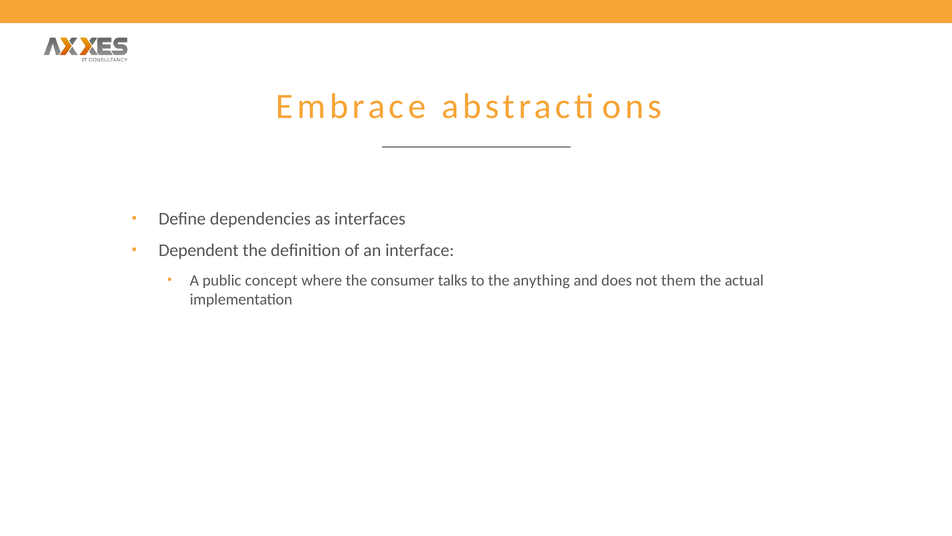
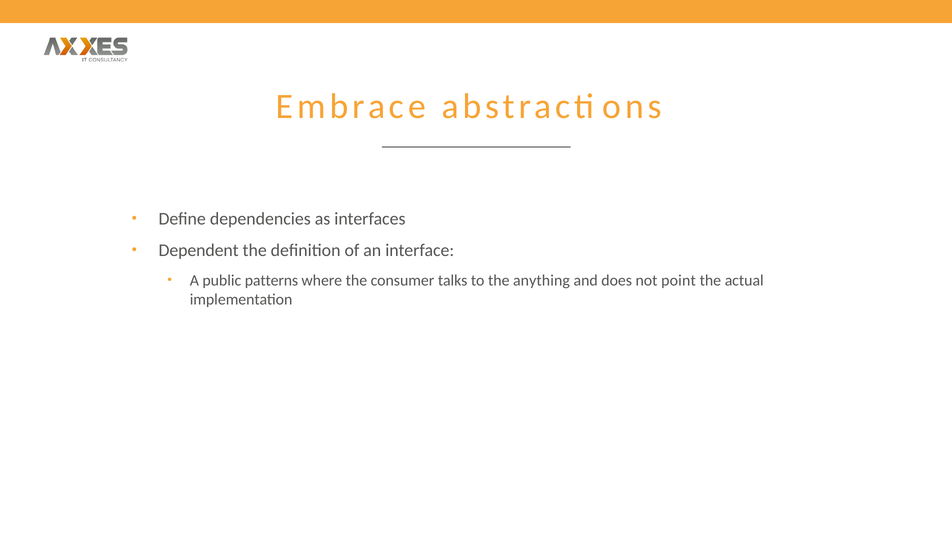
concept: concept -> patterns
them: them -> point
